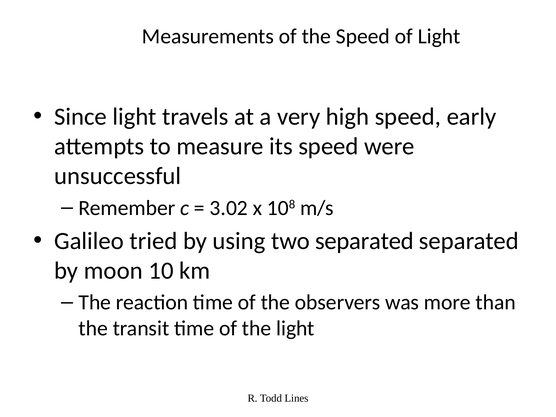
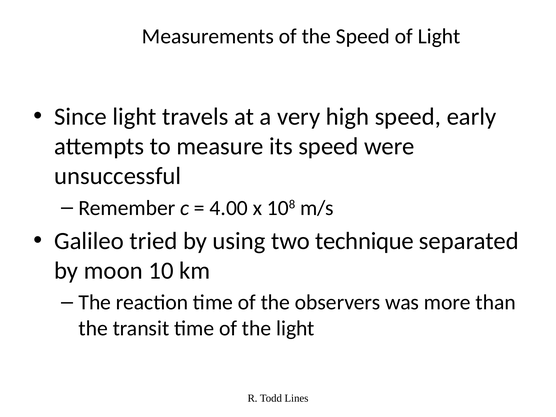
3.02: 3.02 -> 4.00
two separated: separated -> technique
